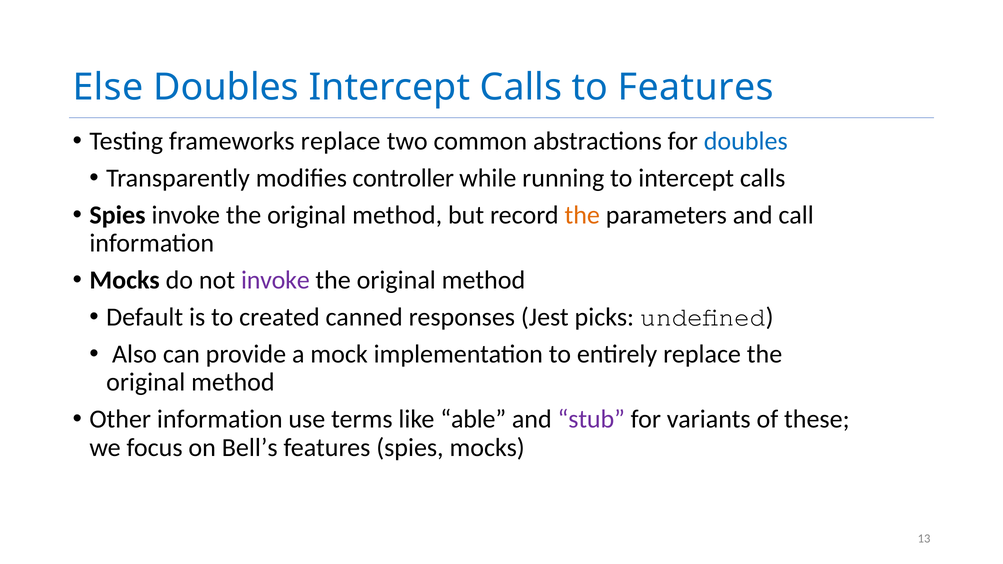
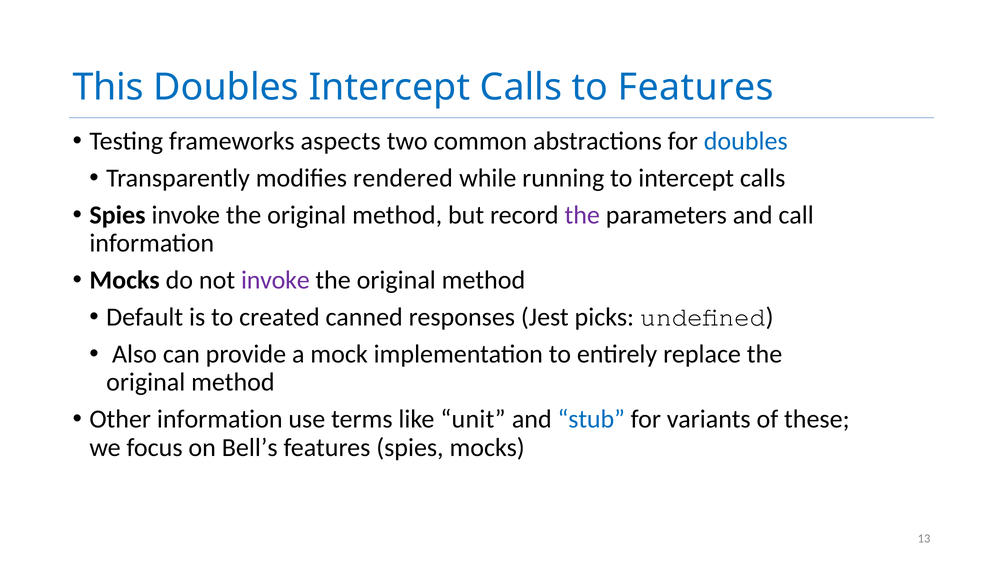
Else: Else -> This
frameworks replace: replace -> aspects
controller: controller -> rendered
the at (582, 215) colour: orange -> purple
able: able -> unit
stub colour: purple -> blue
